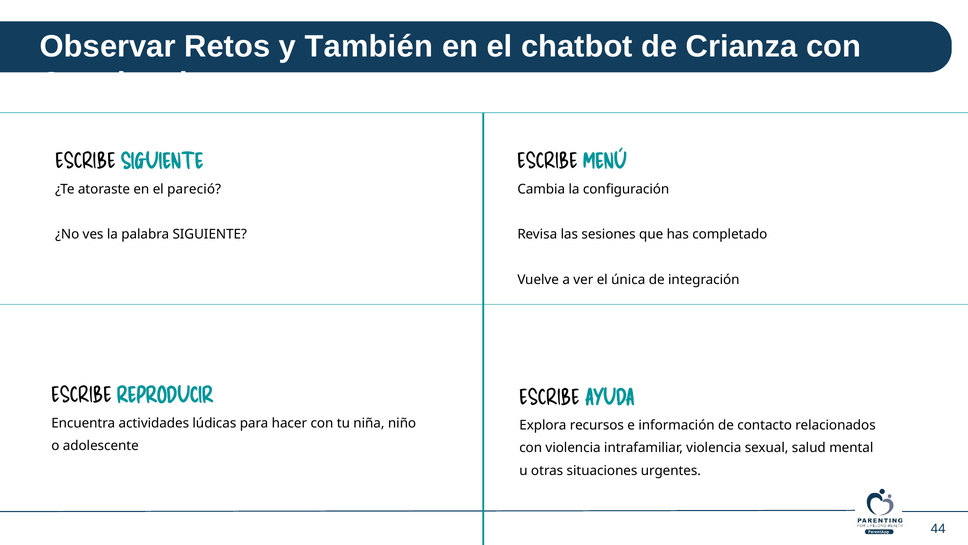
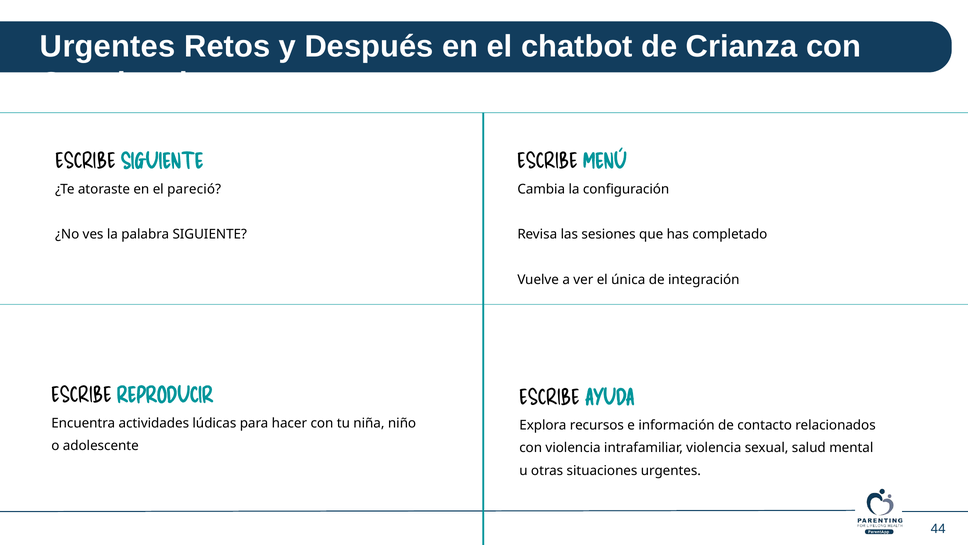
Observar at (108, 46): Observar -> Urgentes
También: También -> Después
